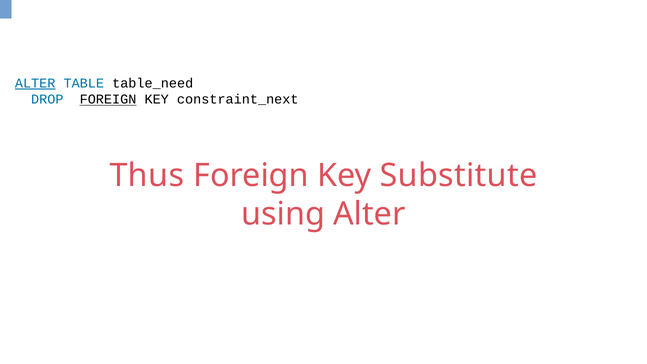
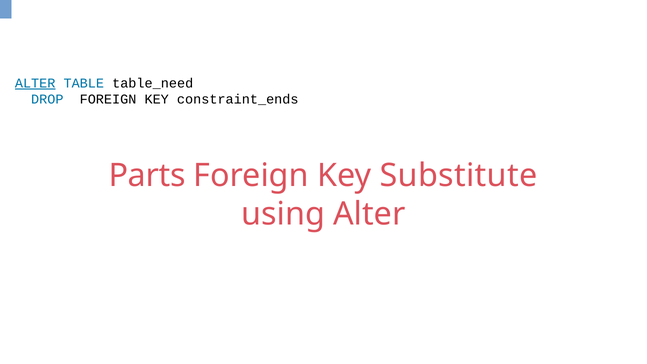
FOREIGN at (108, 99) underline: present -> none
constraint_next: constraint_next -> constraint_ends
Thus: Thus -> Parts
